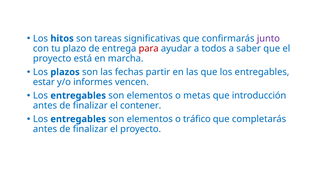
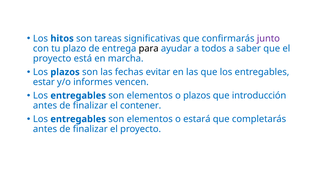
para colour: red -> black
partir: partir -> evitar
o metas: metas -> plazos
tráfico: tráfico -> estará
